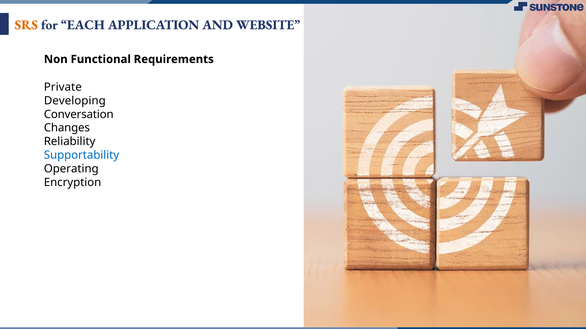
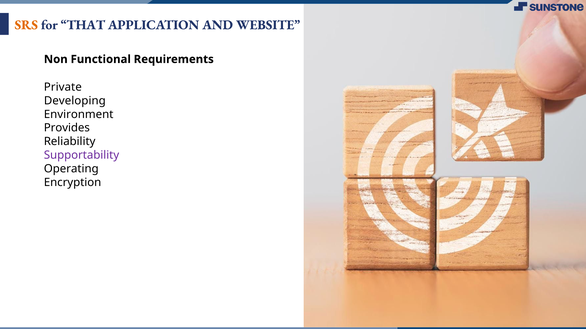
EACH: EACH -> THAT
Conversation: Conversation -> Environment
Changes: Changes -> Provides
Supportability colour: blue -> purple
